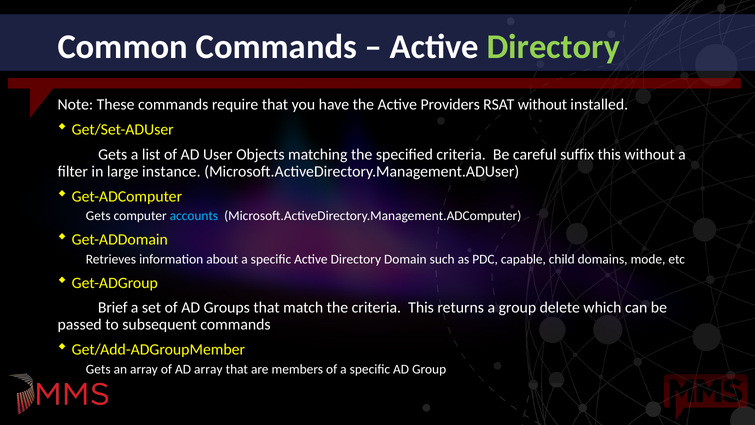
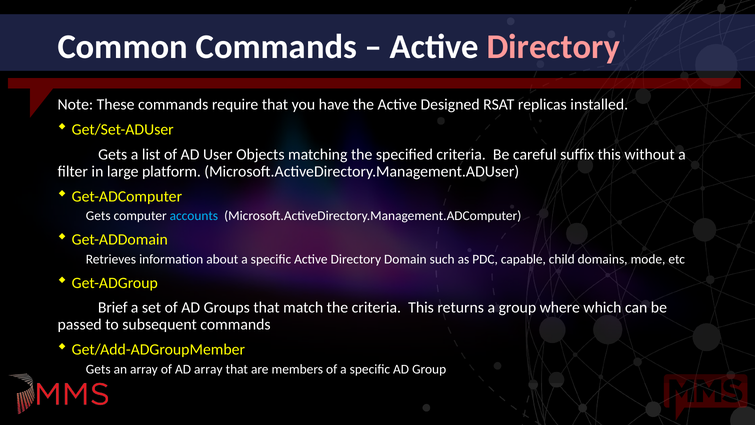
Directory at (553, 47) colour: light green -> pink
Providers: Providers -> Designed
RSAT without: without -> replicas
instance: instance -> platform
delete: delete -> where
